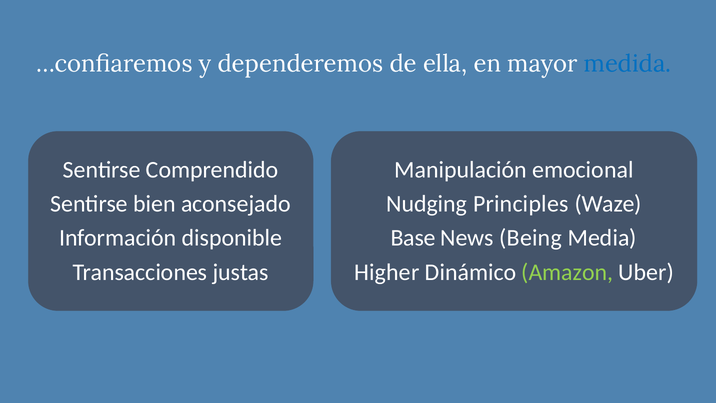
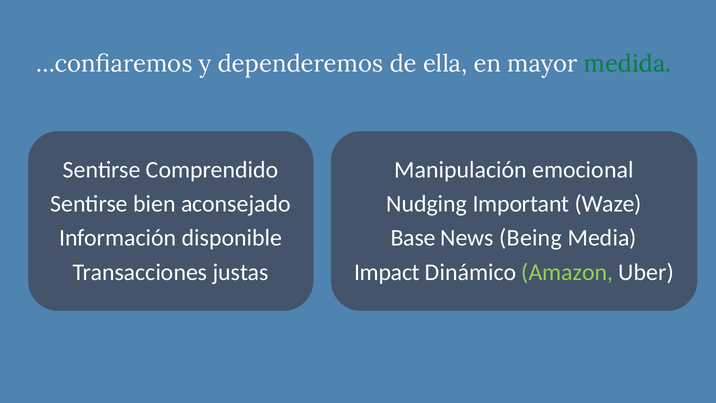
medida colour: blue -> green
Principles: Principles -> Important
Higher: Higher -> Impact
